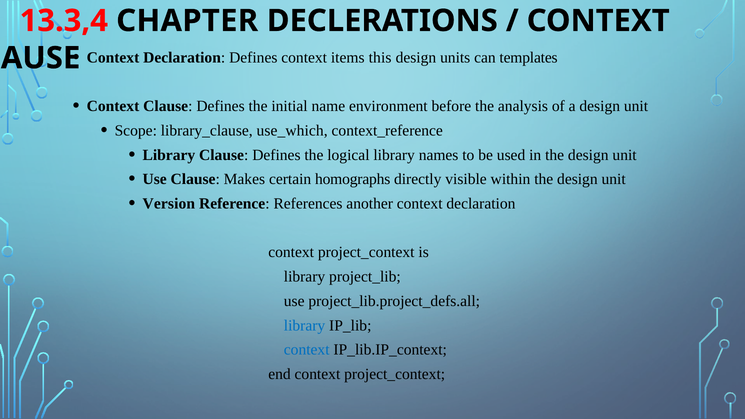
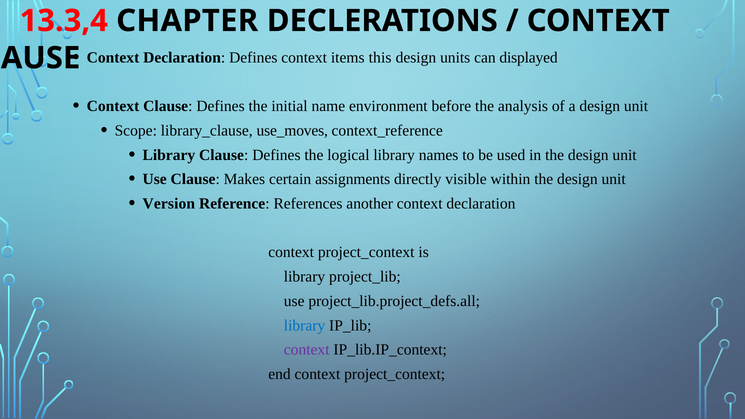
templates: templates -> displayed
use_which: use_which -> use_moves
homographs: homographs -> assignments
context at (307, 350) colour: blue -> purple
